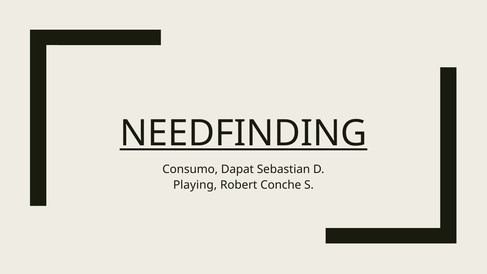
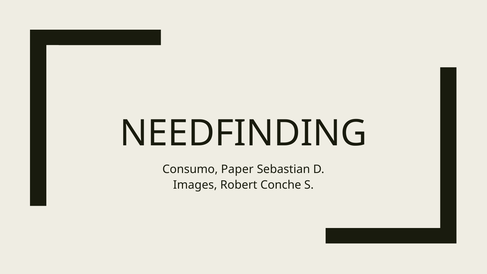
NEEDFINDING underline: present -> none
Dapat: Dapat -> Paper
Playing: Playing -> Images
